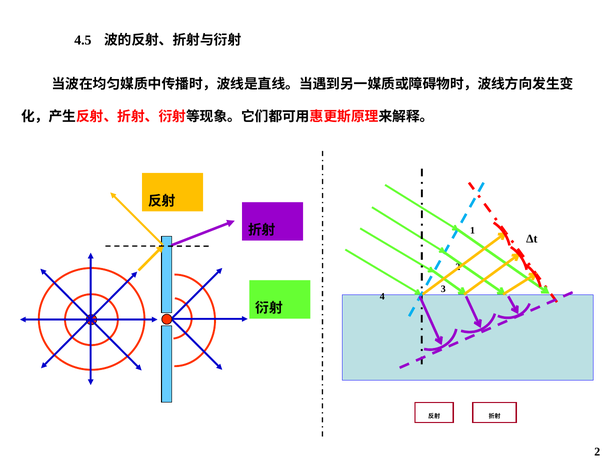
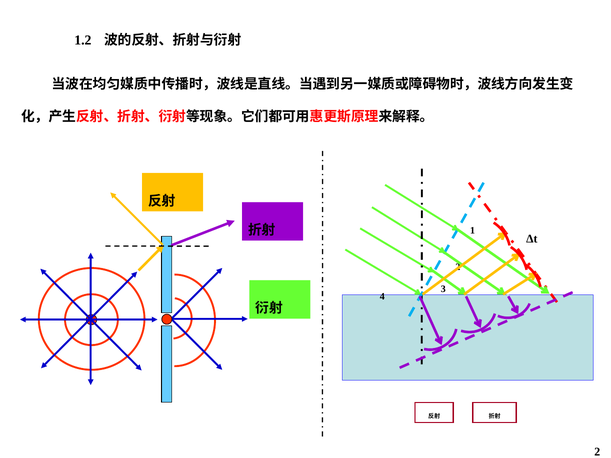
4.5: 4.5 -> 1.2
